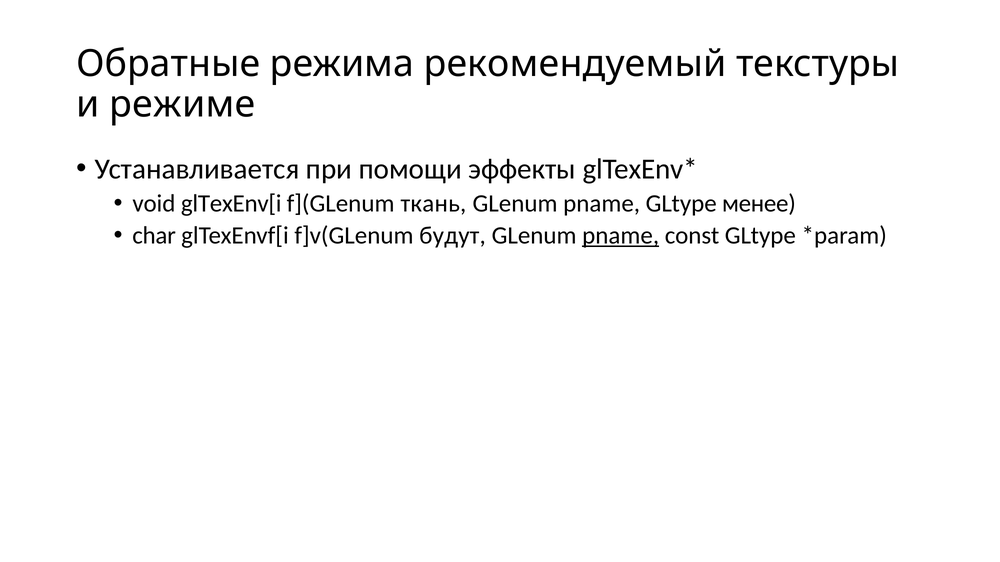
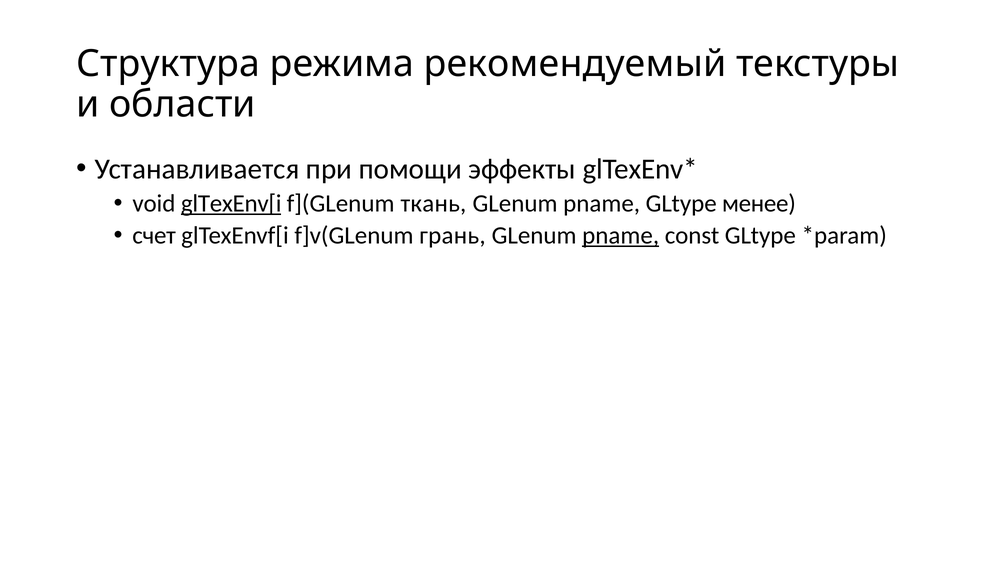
Обратные: Обратные -> Структура
режиме: режиме -> области
glTexEnv[i underline: none -> present
char: char -> счет
будут: будут -> грань
